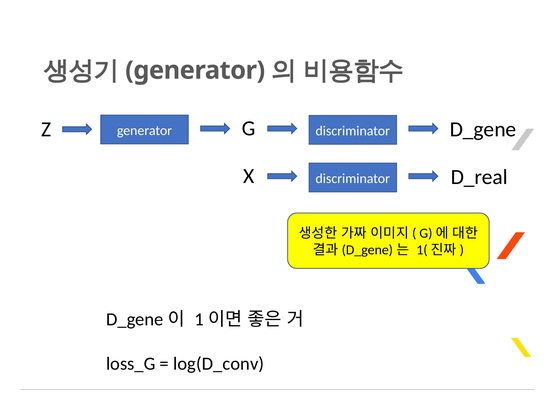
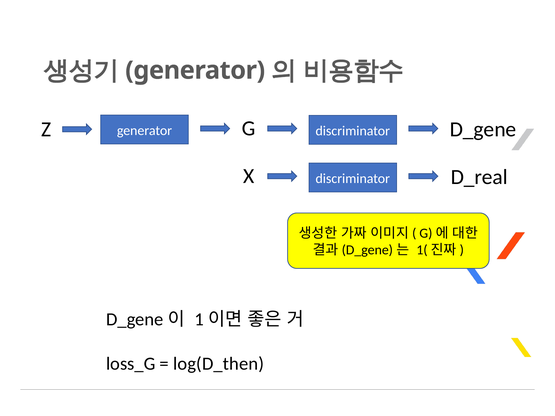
log(D_conv: log(D_conv -> log(D_then
